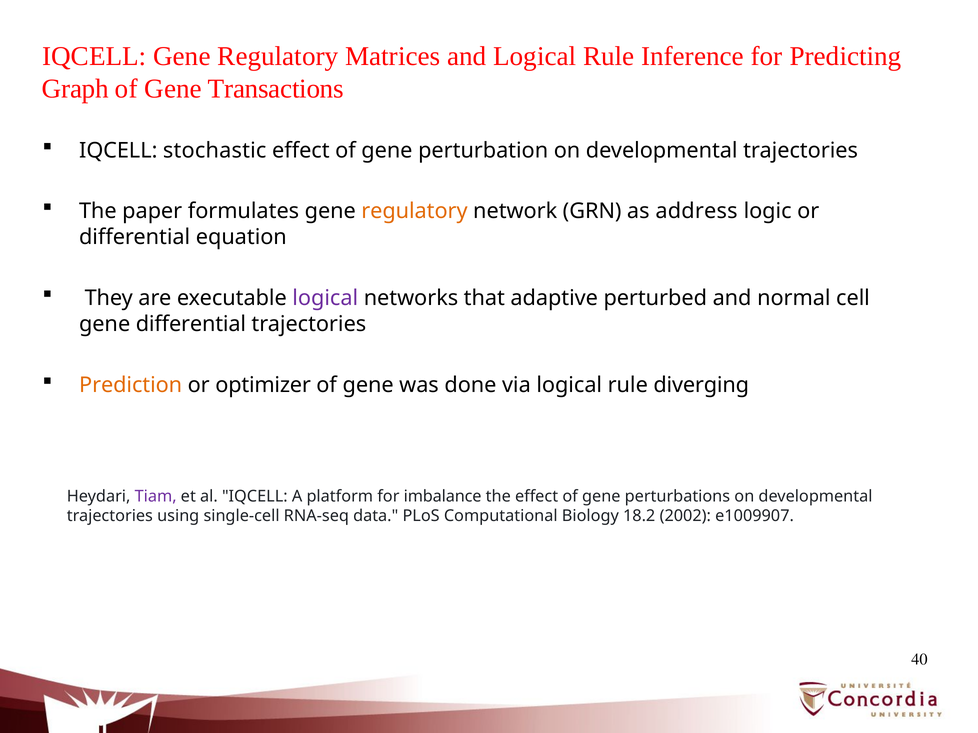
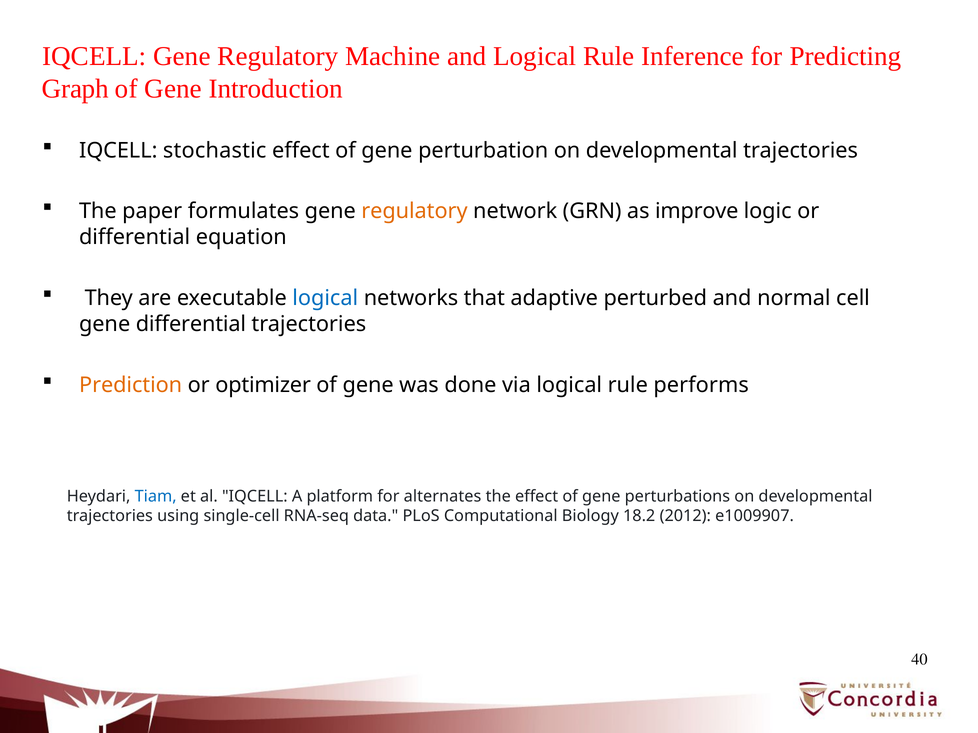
Matrices: Matrices -> Machine
Transactions: Transactions -> Introduction
address: address -> improve
logical at (325, 298) colour: purple -> blue
diverging: diverging -> performs
Tiam colour: purple -> blue
imbalance: imbalance -> alternates
2002: 2002 -> 2012
